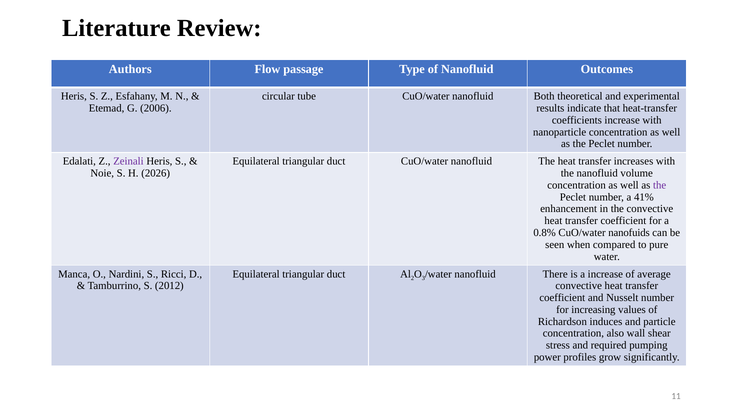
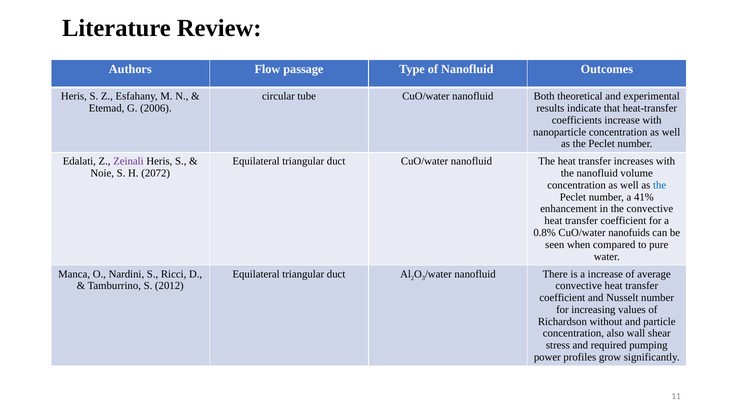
2026: 2026 -> 2072
the at (660, 185) colour: purple -> blue
induces: induces -> without
